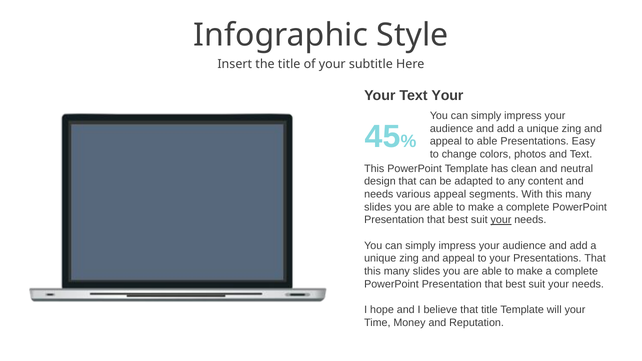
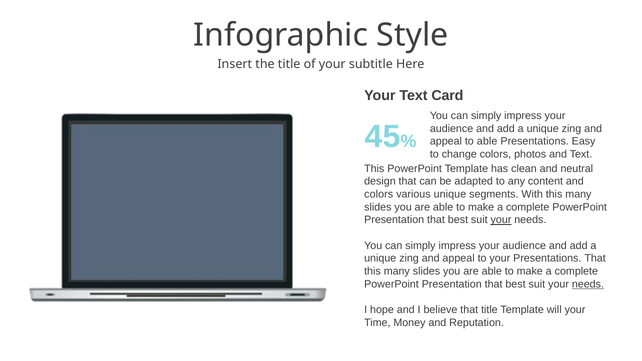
Text Your: Your -> Card
needs at (379, 194): needs -> colors
various appeal: appeal -> unique
needs at (588, 284) underline: none -> present
